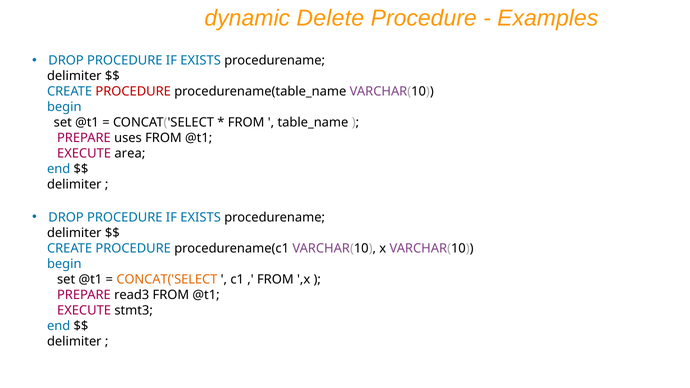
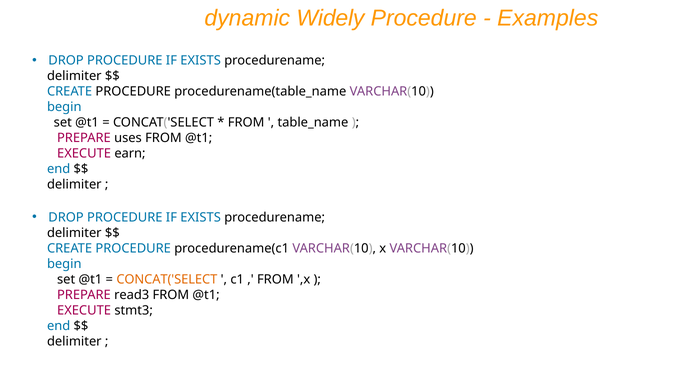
Delete: Delete -> Widely
PROCEDURE at (133, 92) colour: red -> black
area: area -> earn
